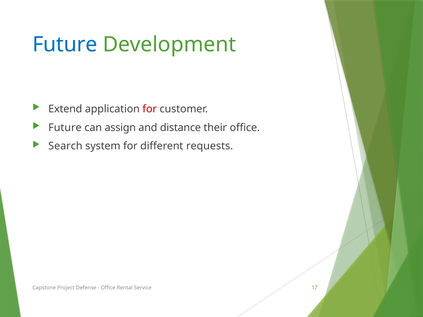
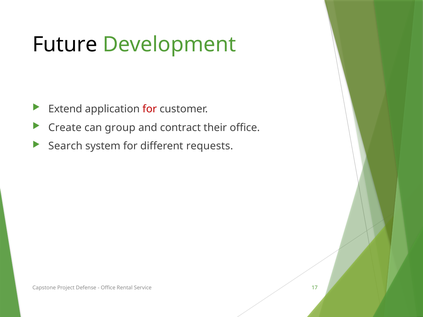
Future at (65, 44) colour: blue -> black
Future at (65, 128): Future -> Create
assign: assign -> group
distance: distance -> contract
